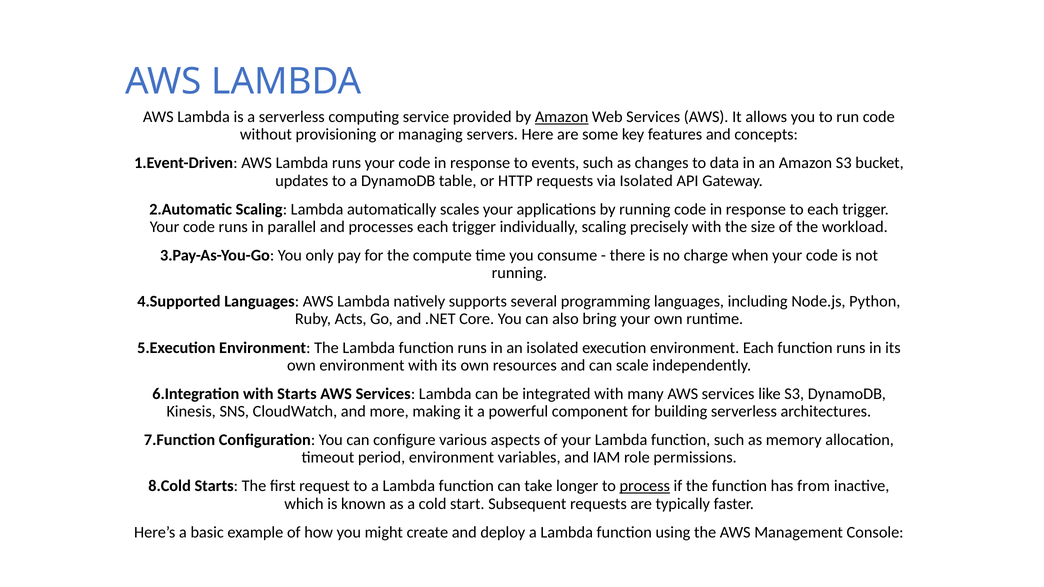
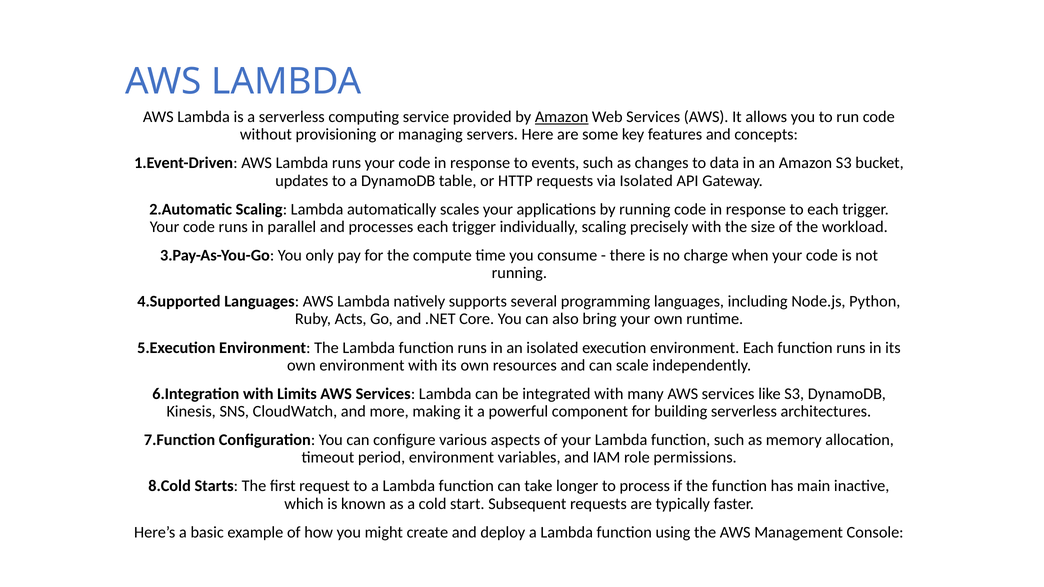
with Starts: Starts -> Limits
process underline: present -> none
from: from -> main
